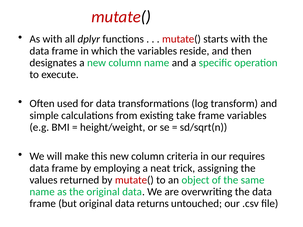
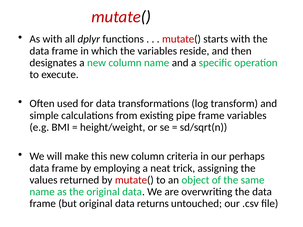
take: take -> pipe
requires: requires -> perhaps
